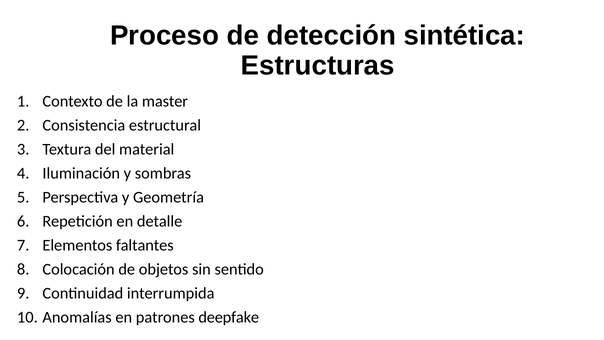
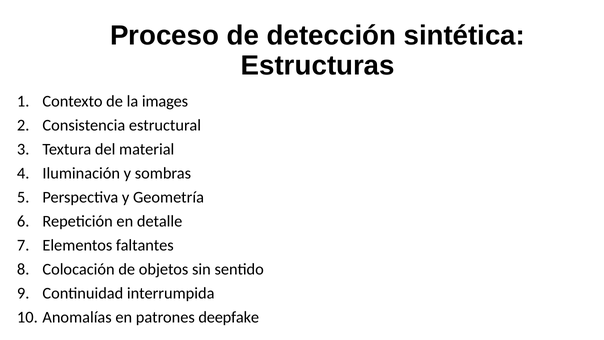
master: master -> images
